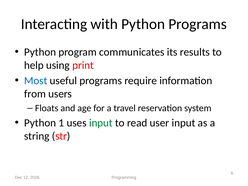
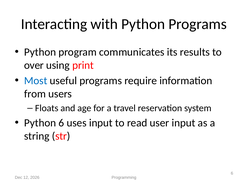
help: help -> over
Python 1: 1 -> 6
input at (101, 123) colour: green -> black
